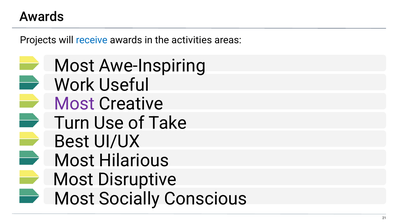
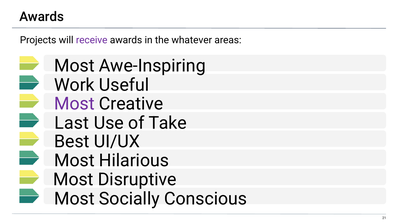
receive colour: blue -> purple
activities: activities -> whatever
Turn: Turn -> Last
